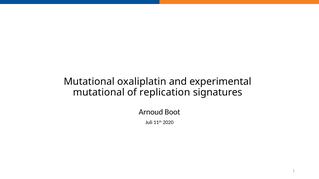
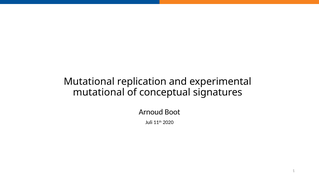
oxaliplatin: oxaliplatin -> replication
replication: replication -> conceptual
